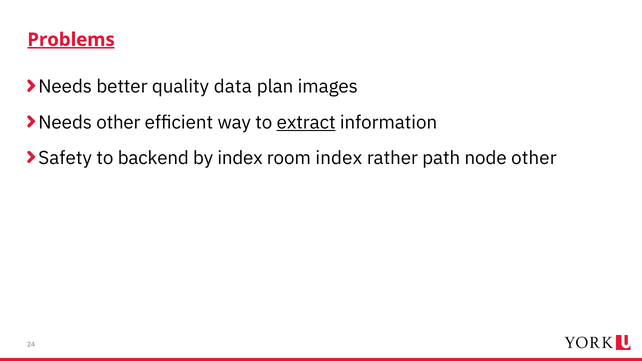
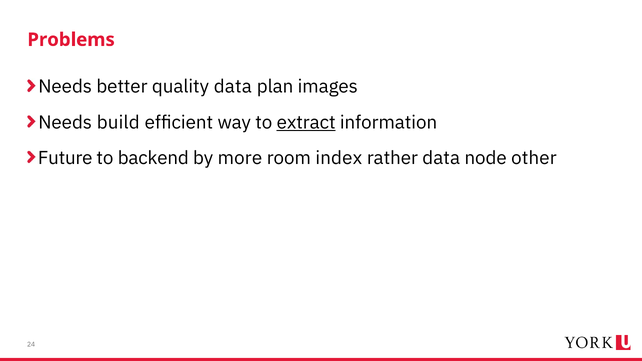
Problems underline: present -> none
Needs other: other -> build
Safety: Safety -> Future
by index: index -> more
rather path: path -> data
